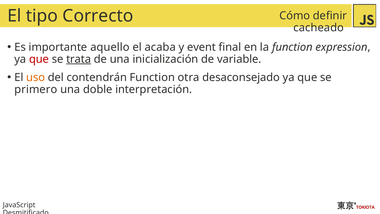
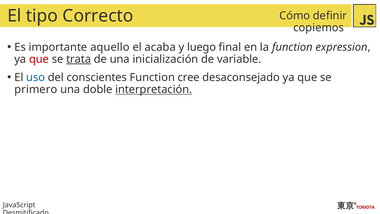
cacheado: cacheado -> copiemos
event: event -> luego
uso colour: orange -> blue
contendrán: contendrán -> conscientes
otra: otra -> cree
interpretación underline: none -> present
